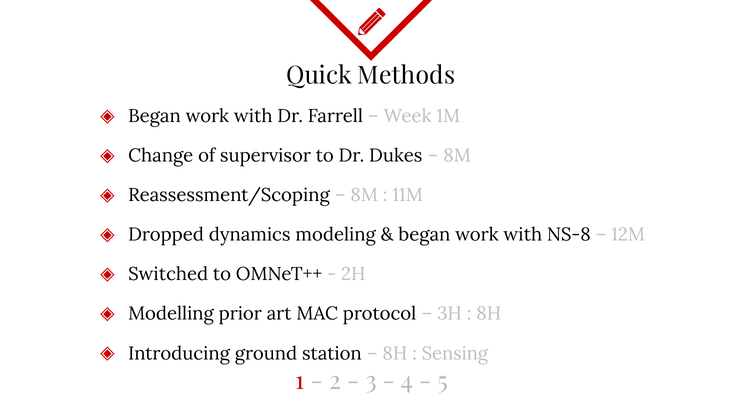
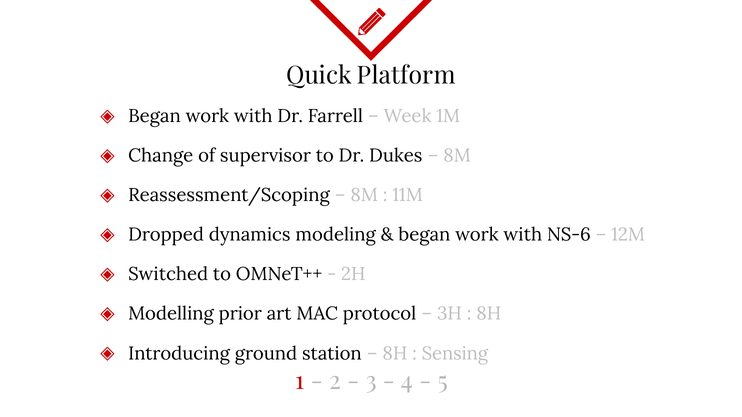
Methods: Methods -> Platform
NS-8: NS-8 -> NS-6
